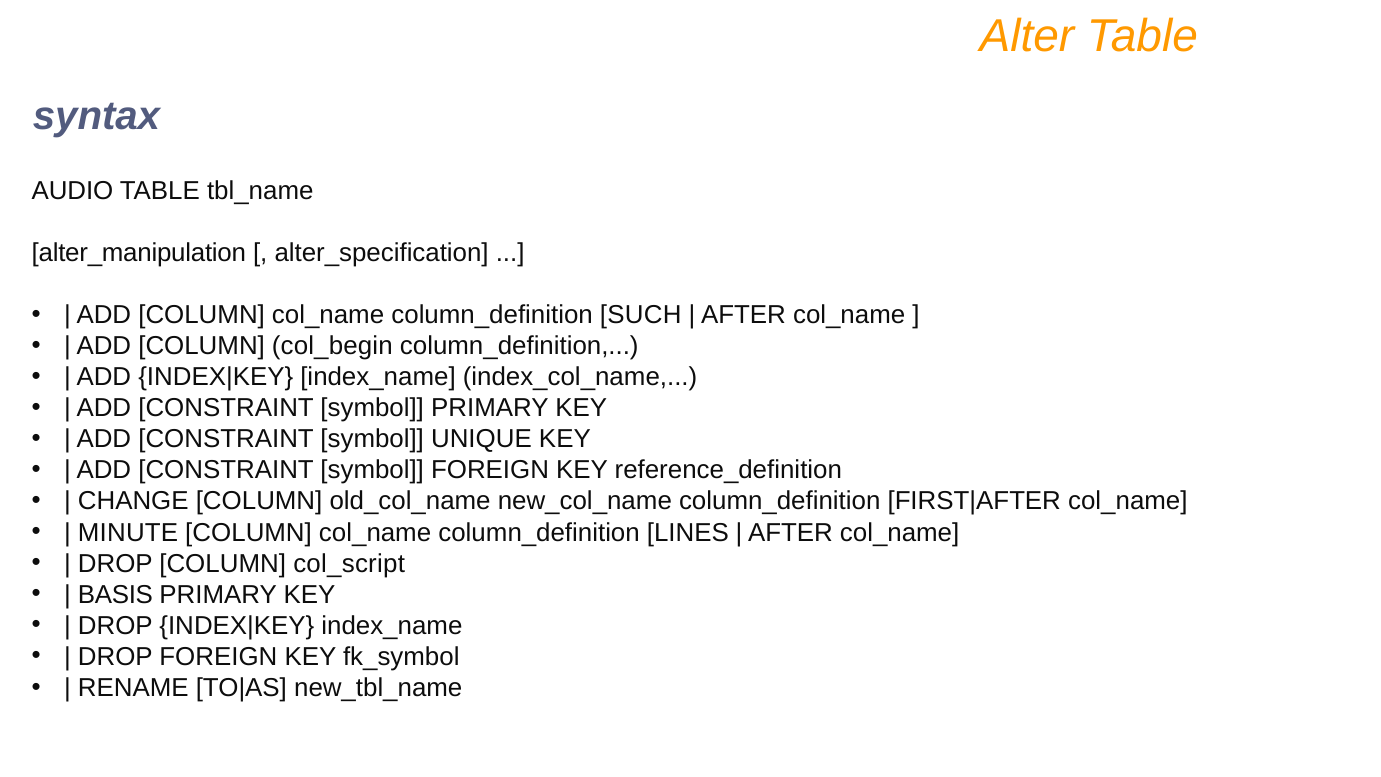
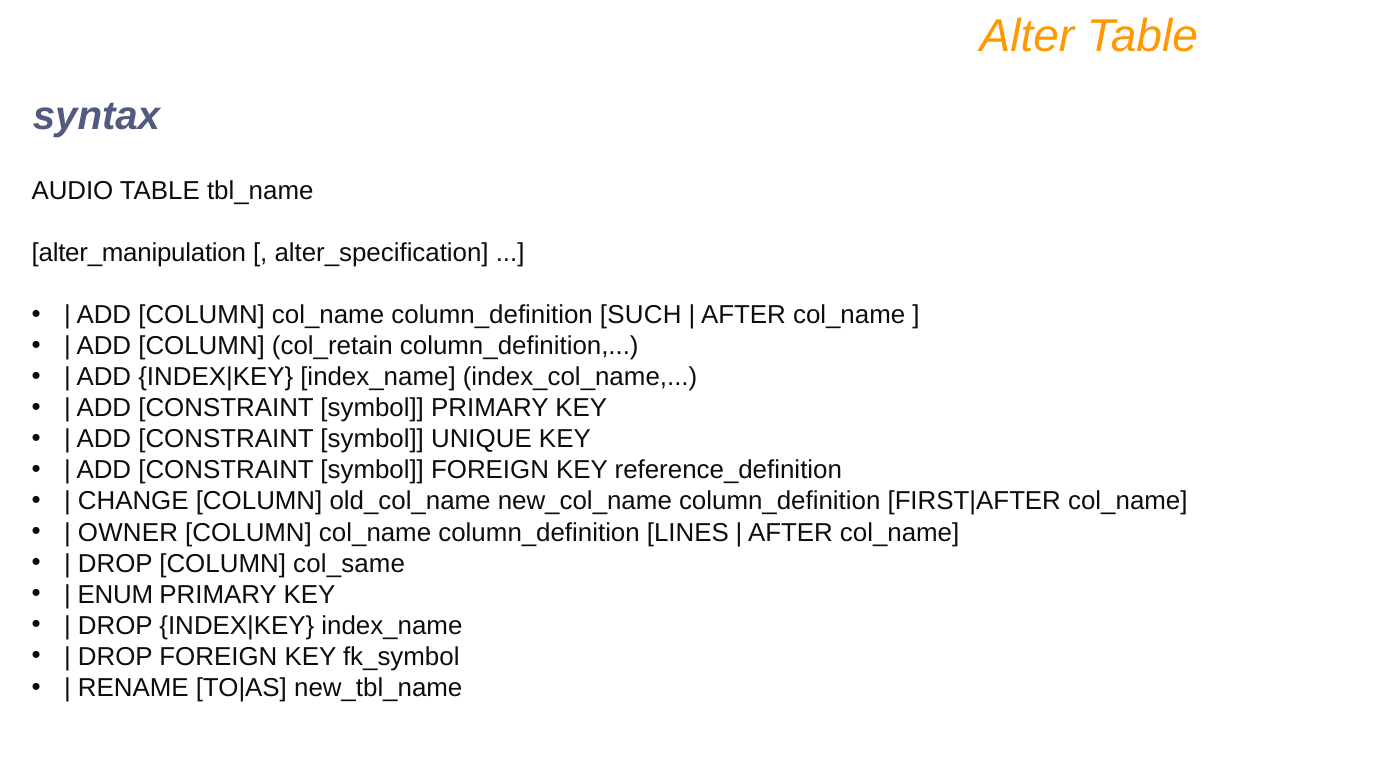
col_begin: col_begin -> col_retain
MINUTE: MINUTE -> OWNER
col_script: col_script -> col_same
BASIS: BASIS -> ENUM
